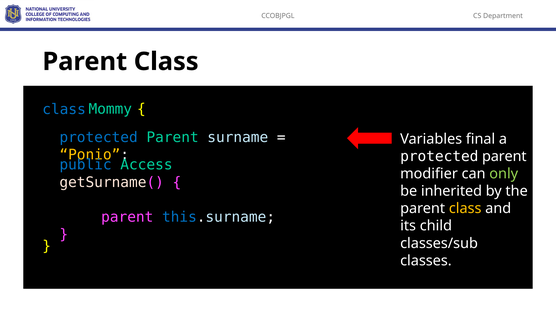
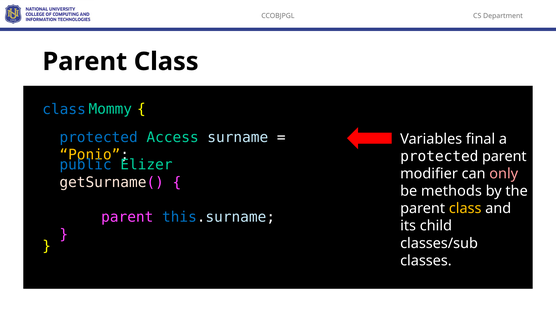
Parent at (173, 137): Parent -> Access
Access: Access -> Elizer
only colour: light green -> pink
inherited: inherited -> methods
